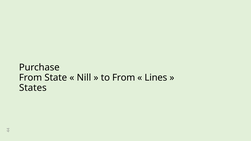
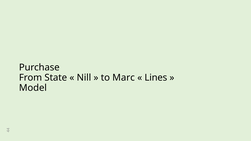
to From: From -> Marc
States: States -> Model
